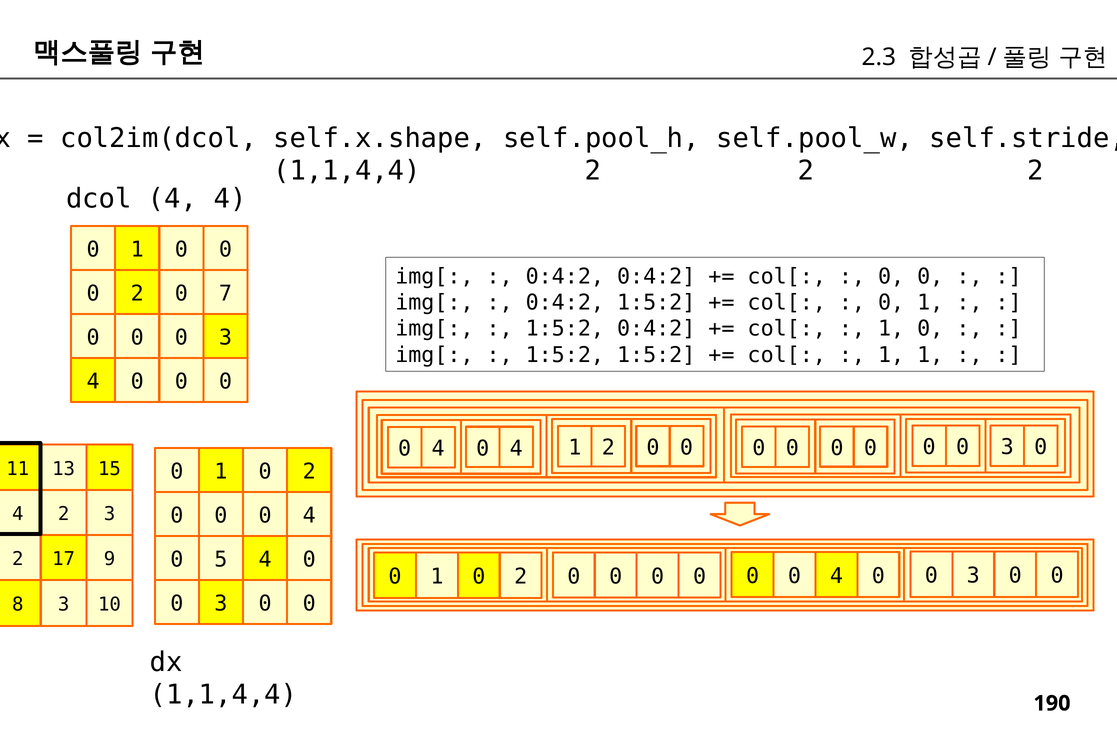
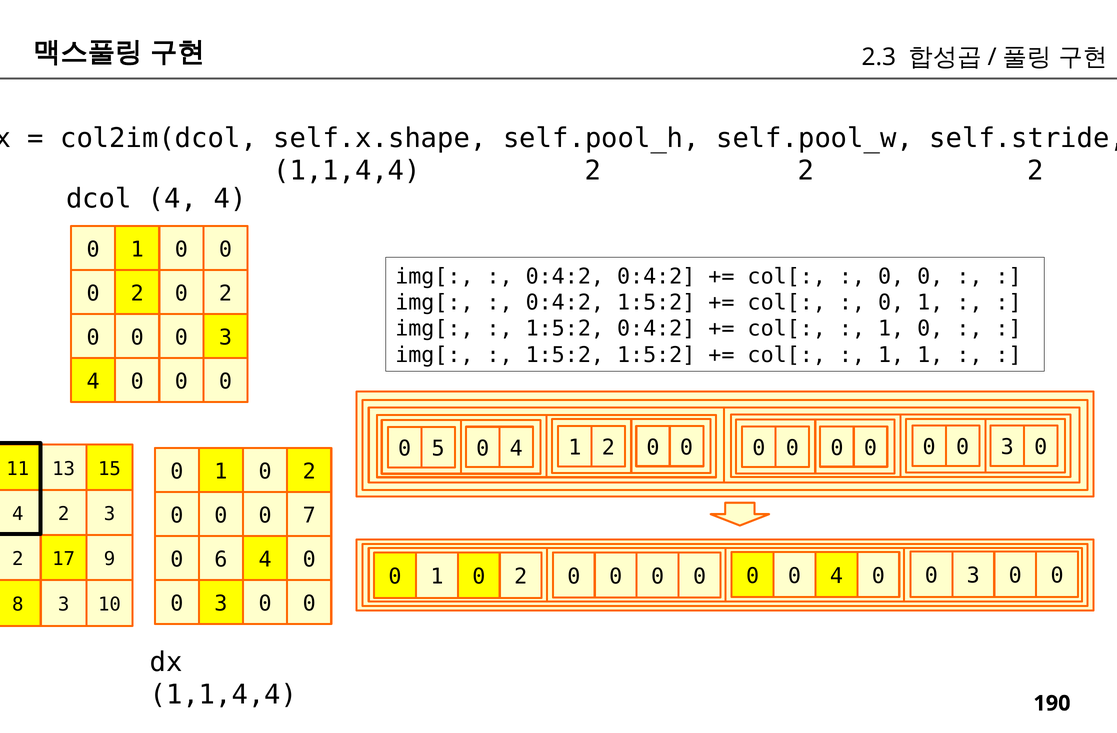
2 0 7: 7 -> 2
4 at (438, 449): 4 -> 5
4 at (309, 516): 4 -> 7
5: 5 -> 6
